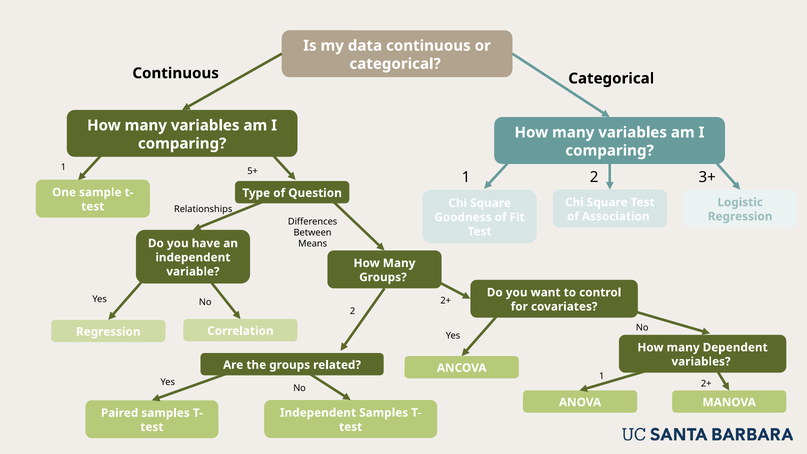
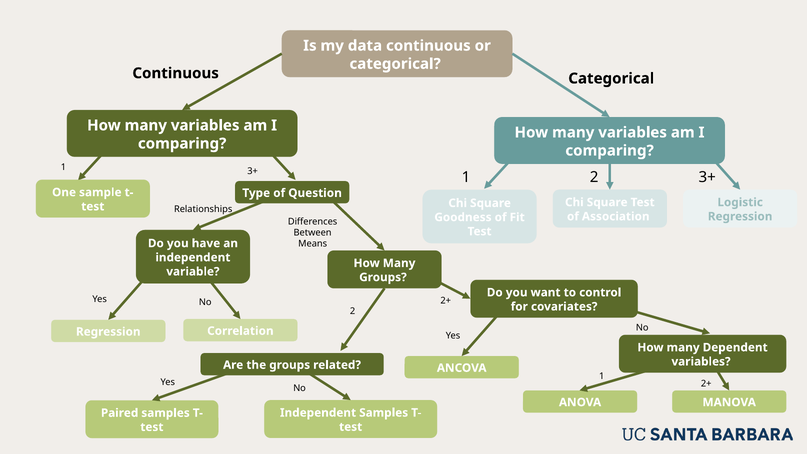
5+ at (253, 171): 5+ -> 3+
